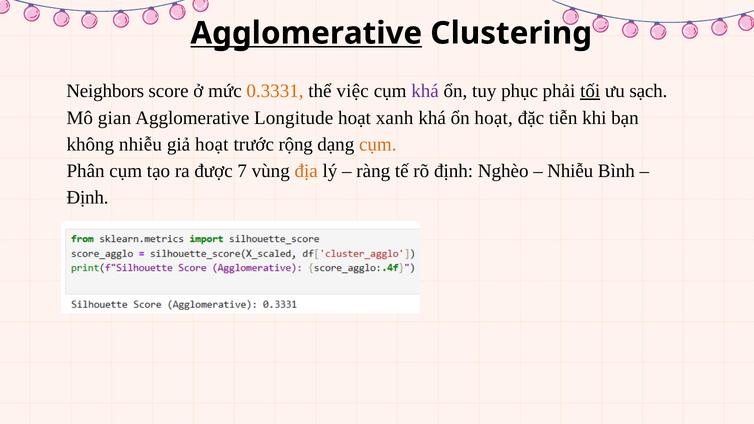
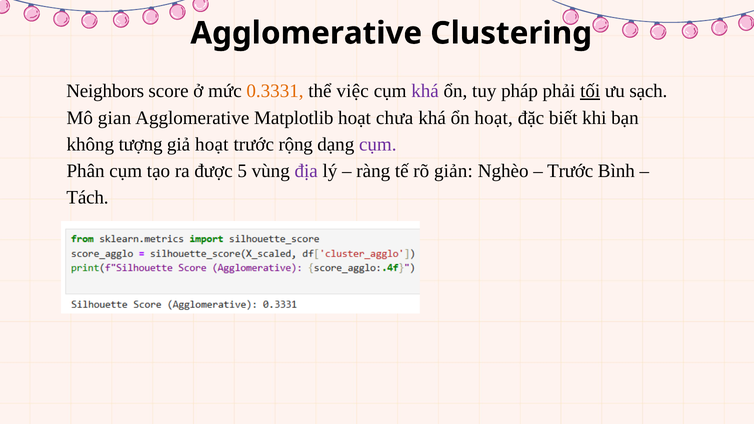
Agglomerative at (306, 33) underline: present -> none
phục: phục -> pháp
Longitude: Longitude -> Matplotlib
xanh: xanh -> chưa
tiễn: tiễn -> biết
không nhiễu: nhiễu -> tượng
cụm at (378, 144) colour: orange -> purple
7: 7 -> 5
địa colour: orange -> purple
rõ định: định -> giản
Nhiễu at (570, 171): Nhiễu -> Trước
Định at (87, 198): Định -> Tách
